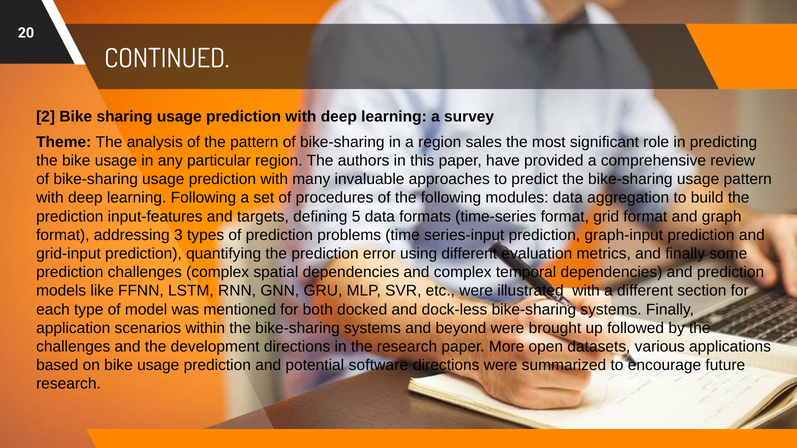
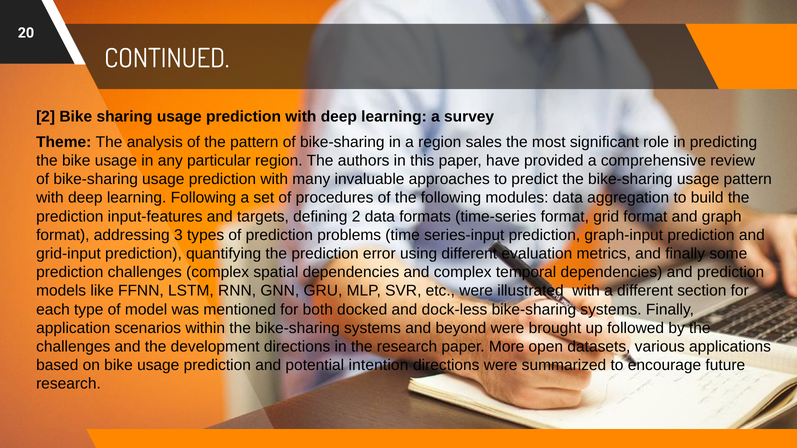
defining 5: 5 -> 2
software: software -> intention
